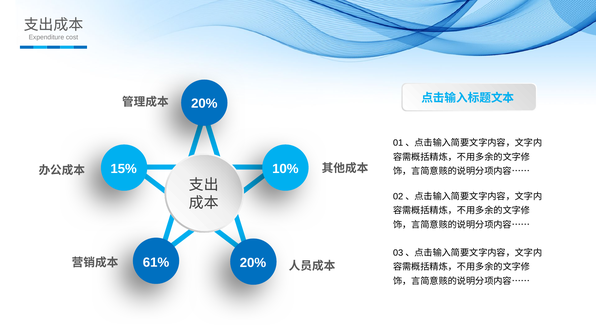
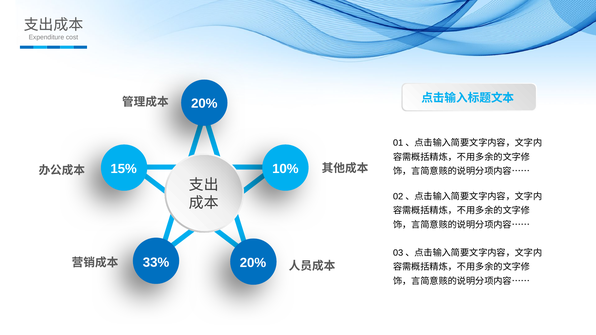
61%: 61% -> 33%
